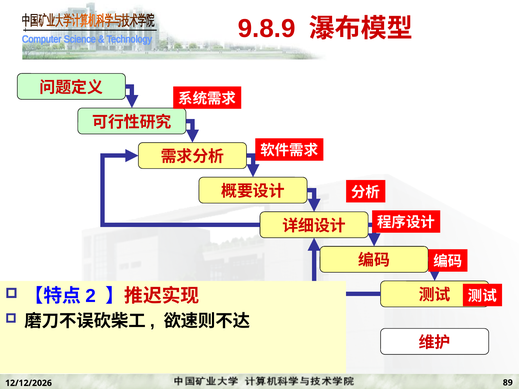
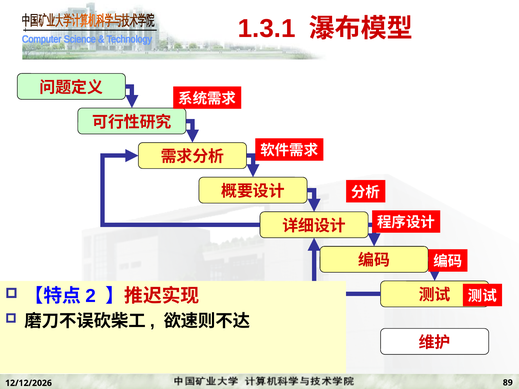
9.8.9: 9.8.9 -> 1.3.1
